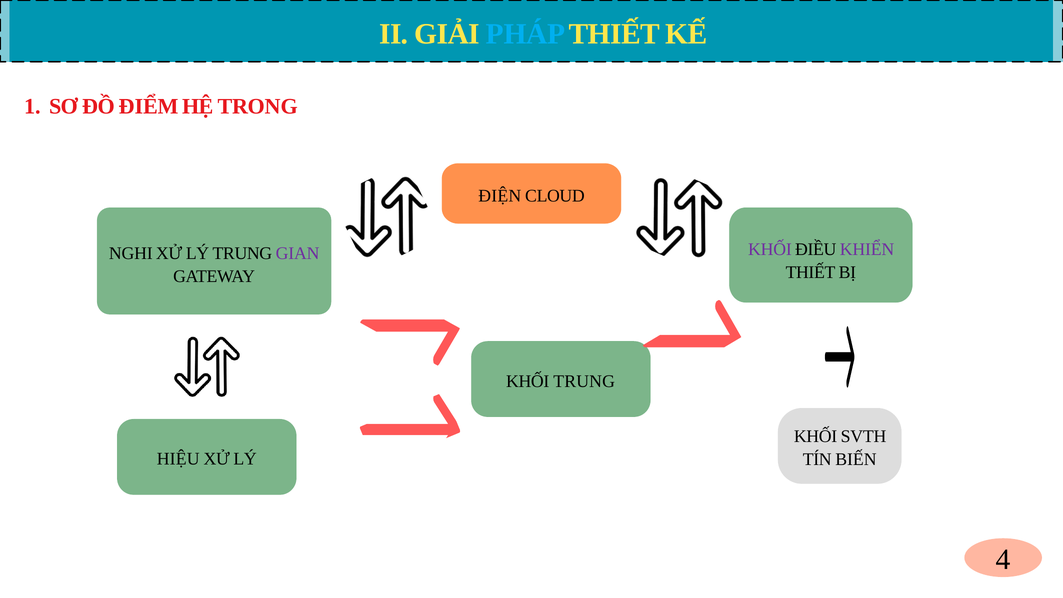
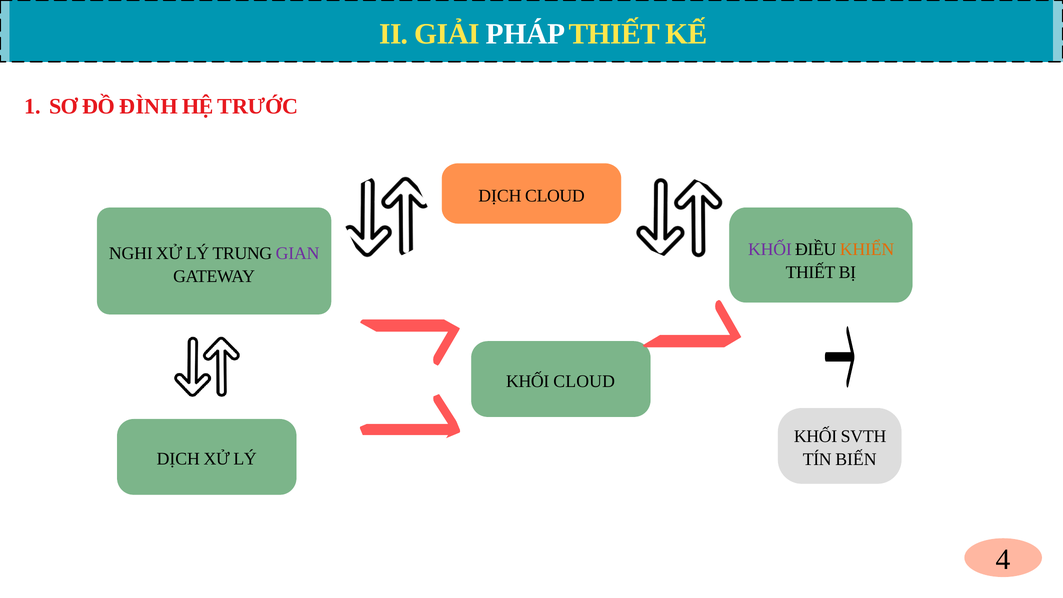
PHÁP colour: light blue -> white
ĐIỂM: ĐIỂM -> ĐÌNH
TRONG: TRONG -> TRƯỚC
ĐIỆN at (500, 196): ĐIỆN -> DỊCH
KHIỂN colour: purple -> orange
KHỐI TRUNG: TRUNG -> CLOUD
HIỆU at (178, 459): HIỆU -> DỊCH
